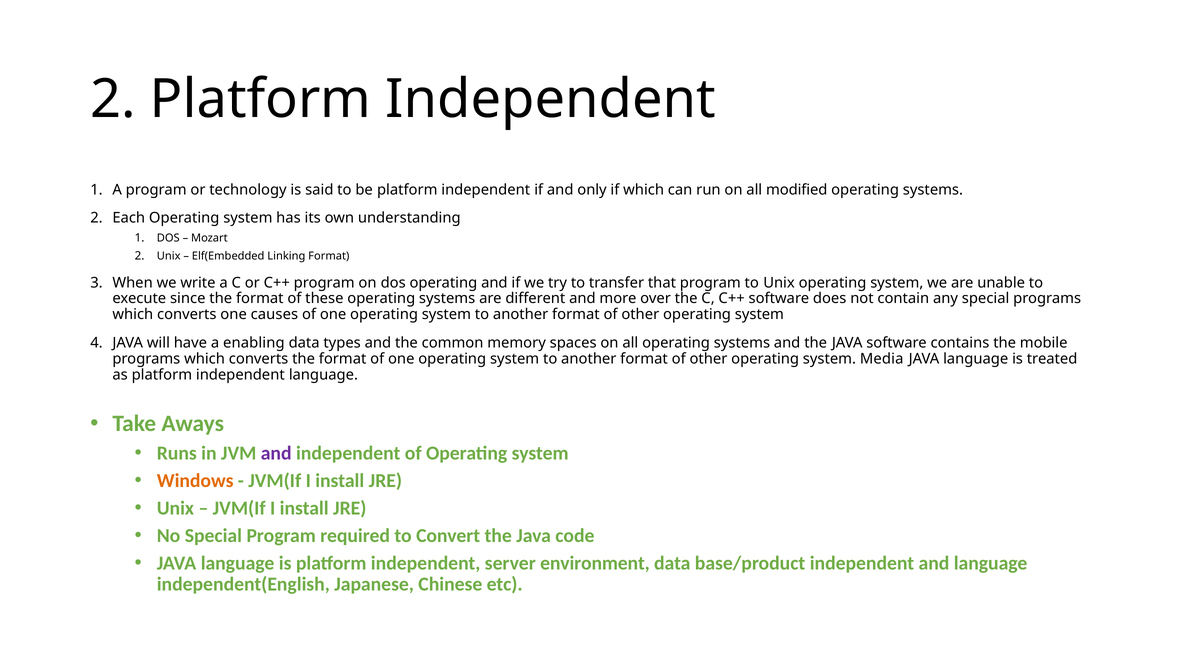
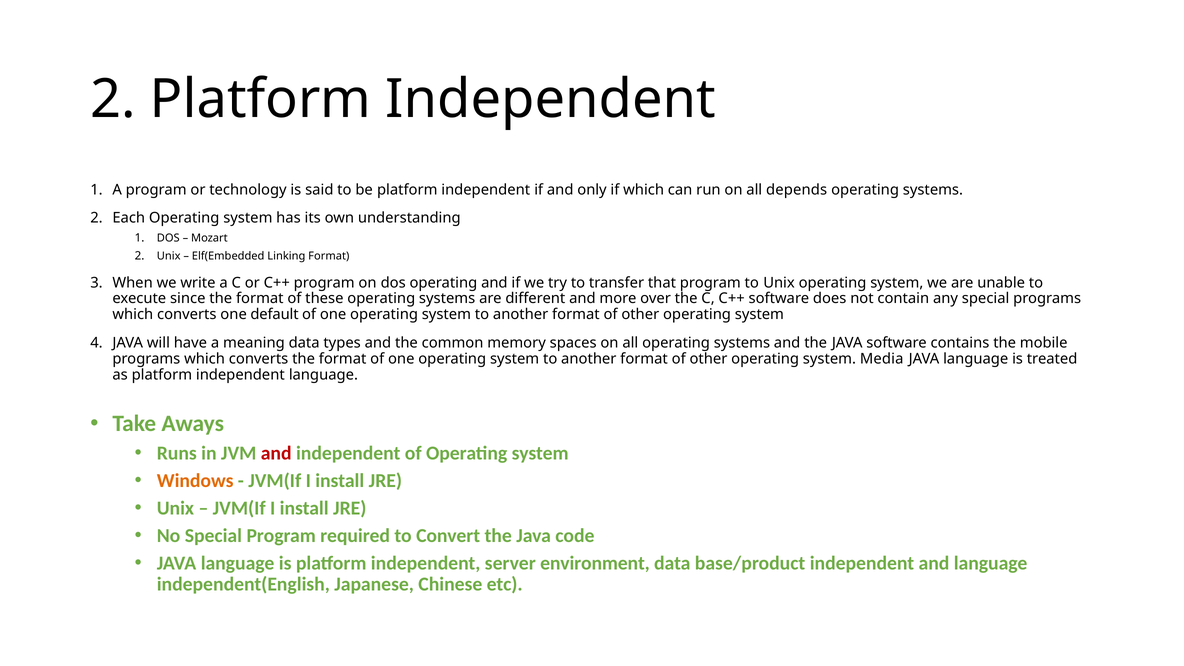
modified: modified -> depends
causes: causes -> default
enabling: enabling -> meaning
and at (276, 453) colour: purple -> red
